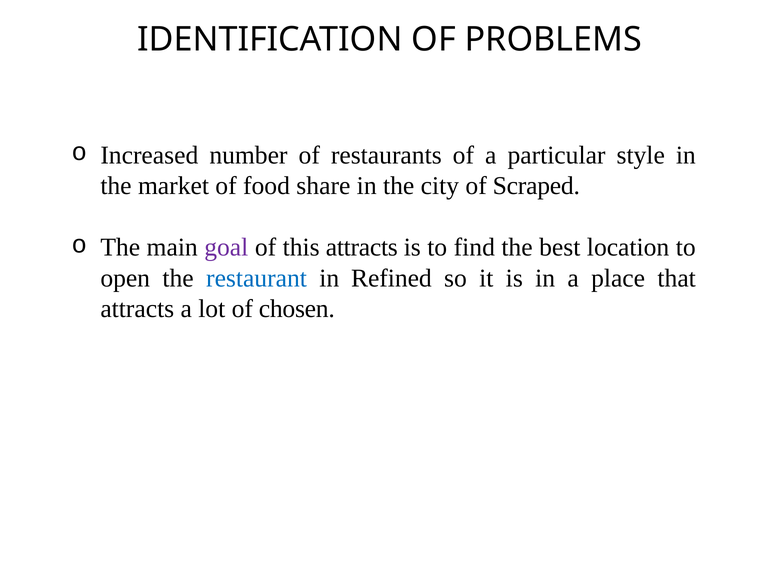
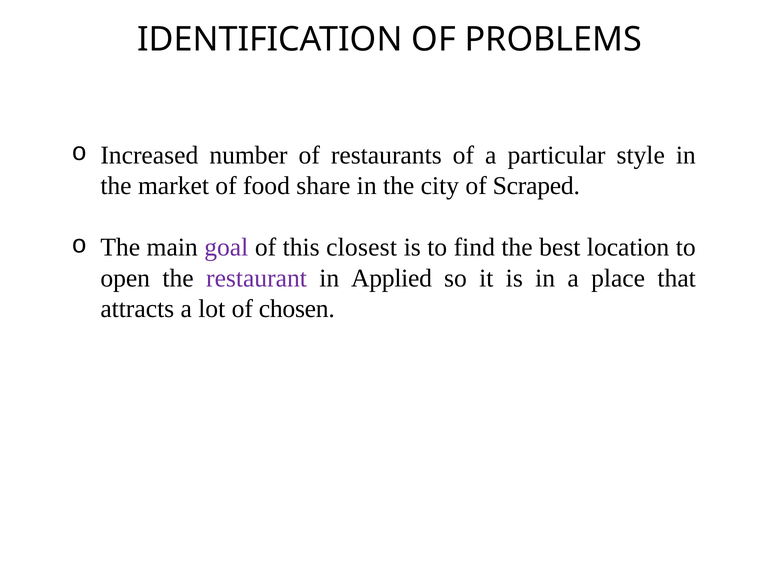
this attracts: attracts -> closest
restaurant colour: blue -> purple
Refined: Refined -> Applied
